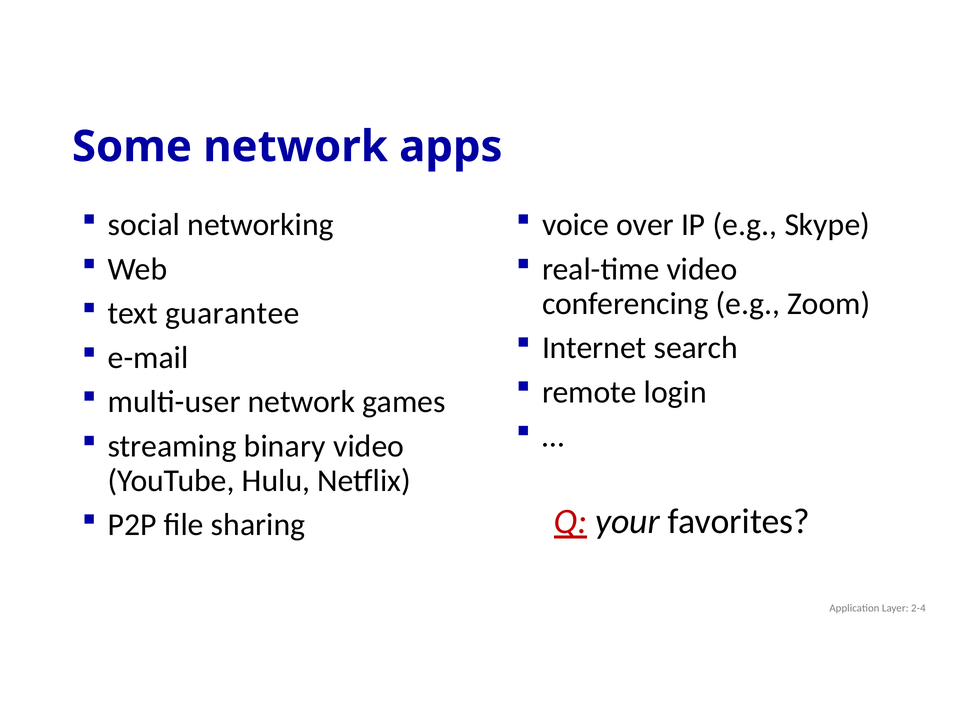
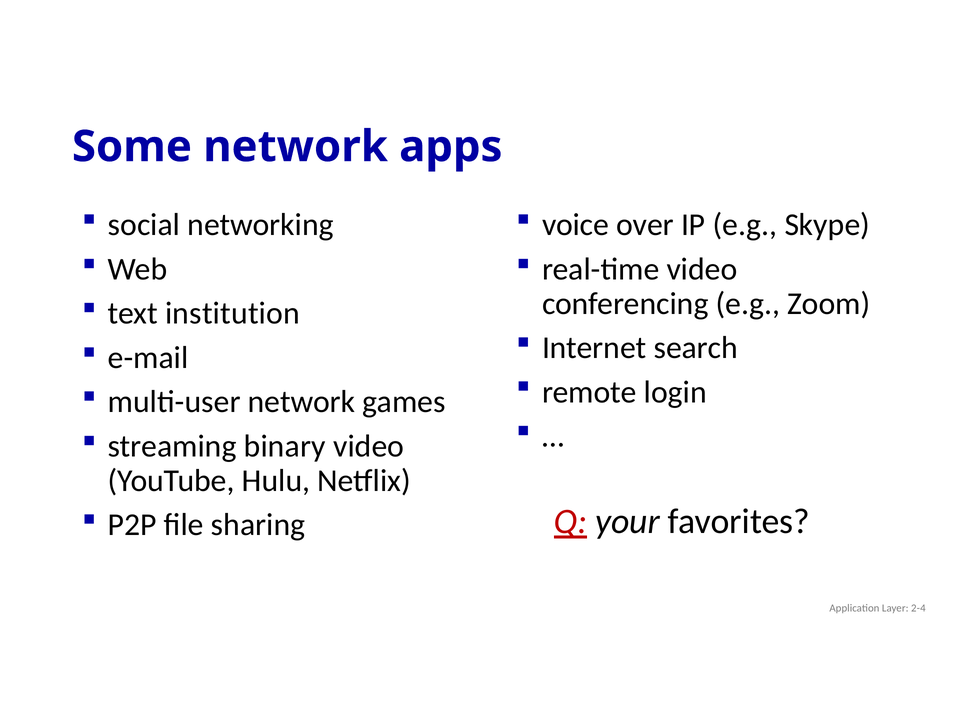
guarantee: guarantee -> institution
